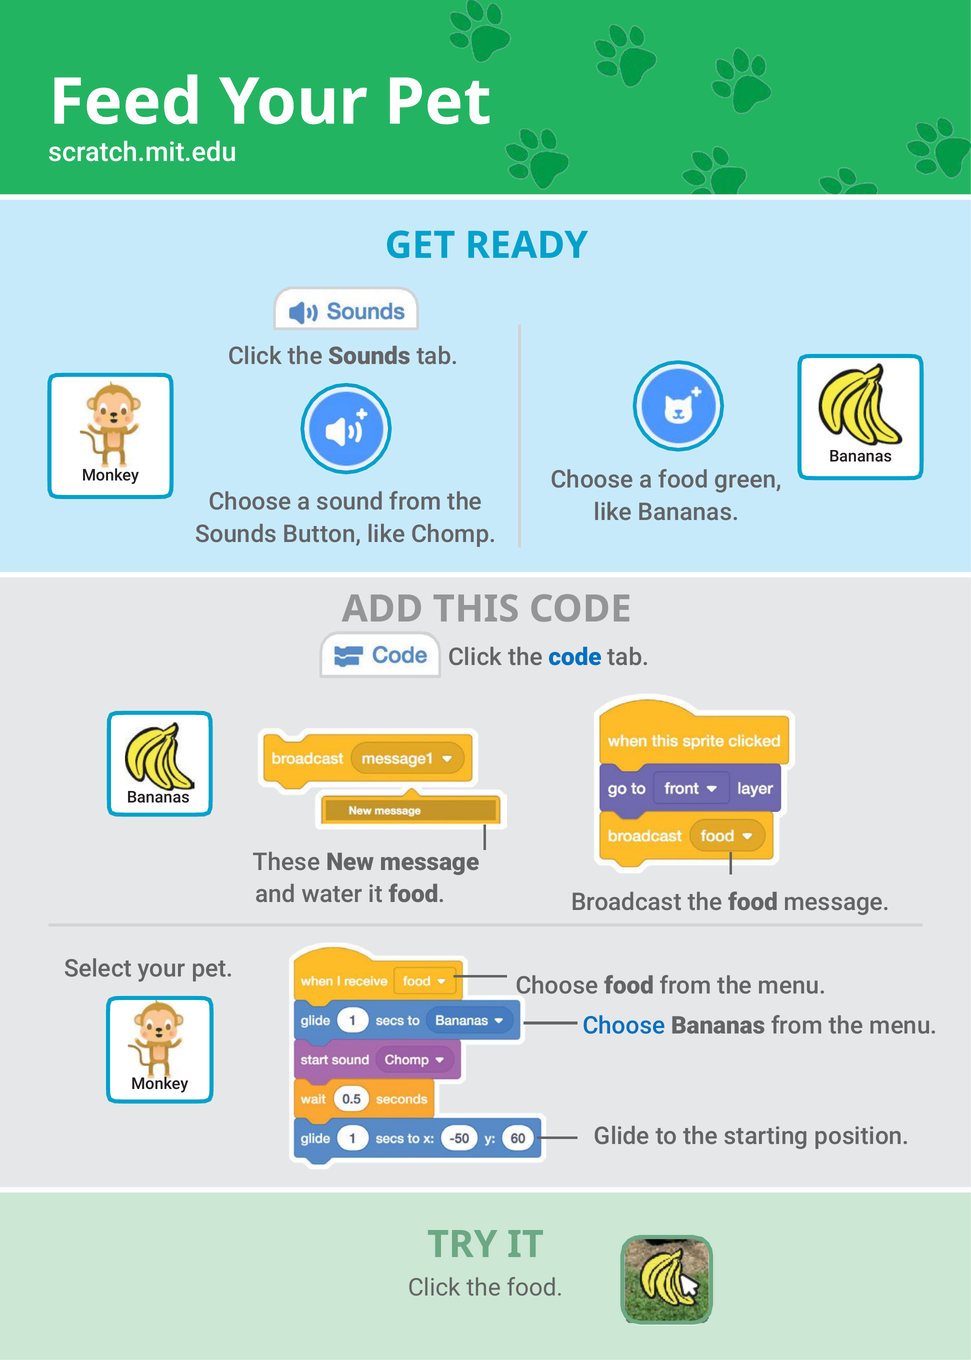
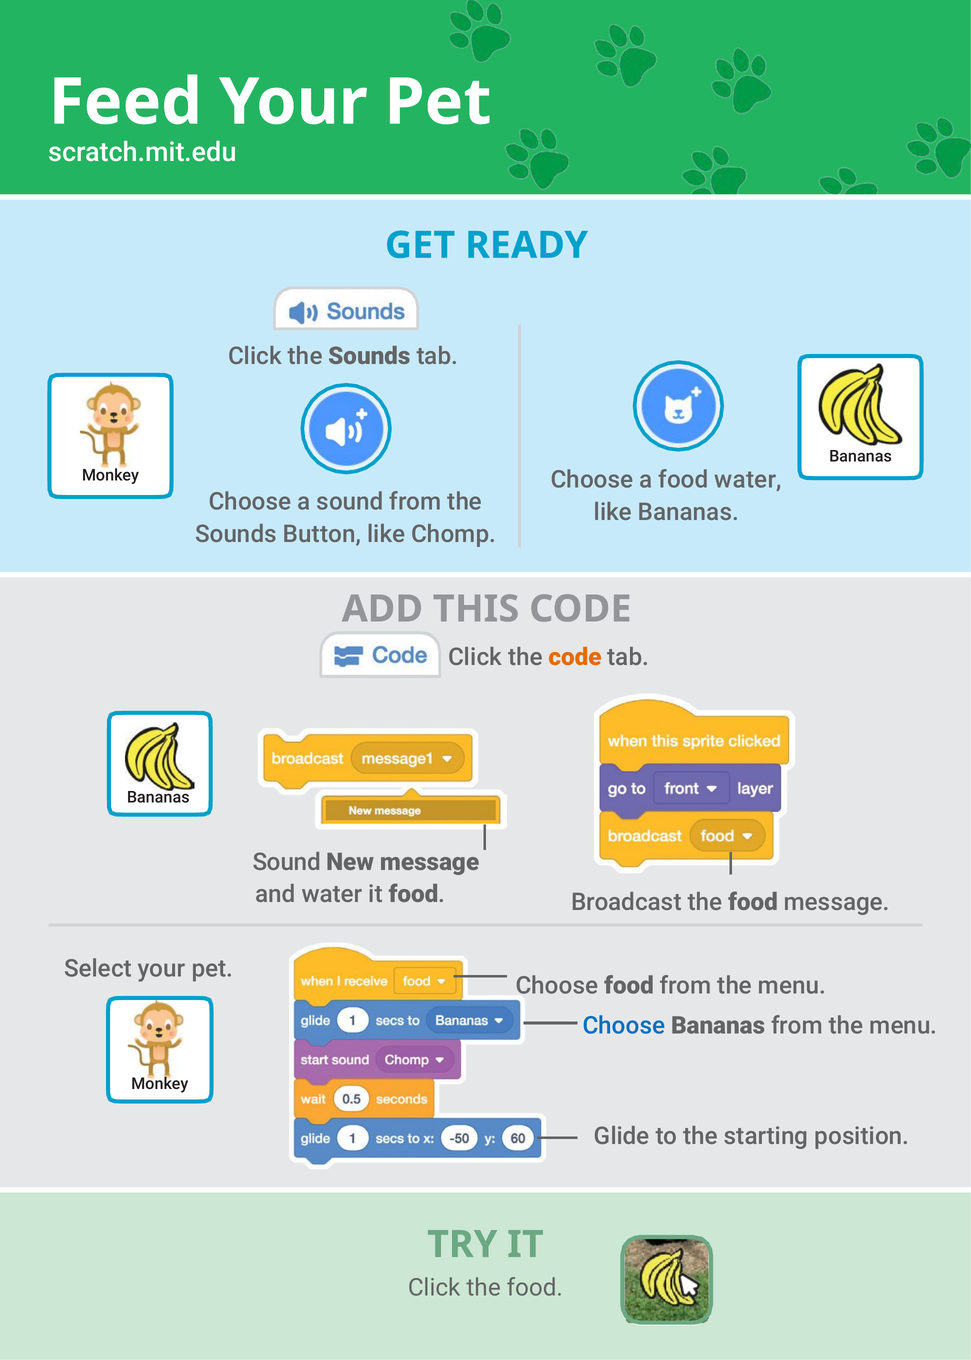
food green: green -> water
code at (575, 657) colour: blue -> orange
These at (286, 862): These -> Sound
